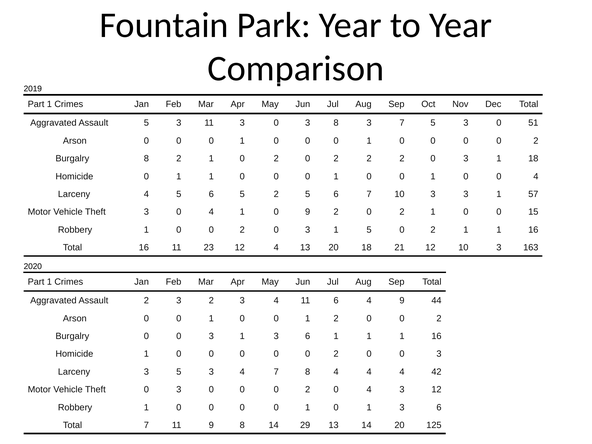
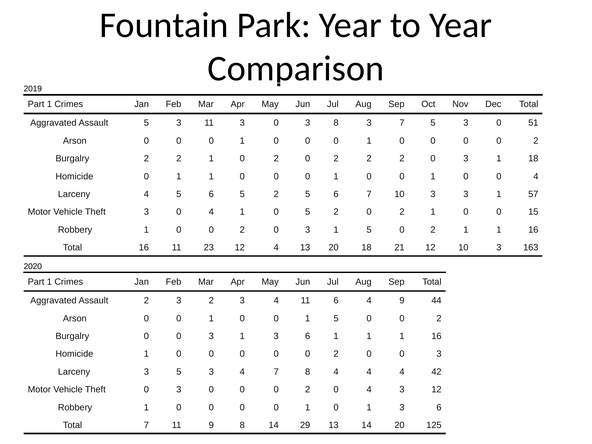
Burgalry 8: 8 -> 2
0 9: 9 -> 5
0 1 2: 2 -> 5
